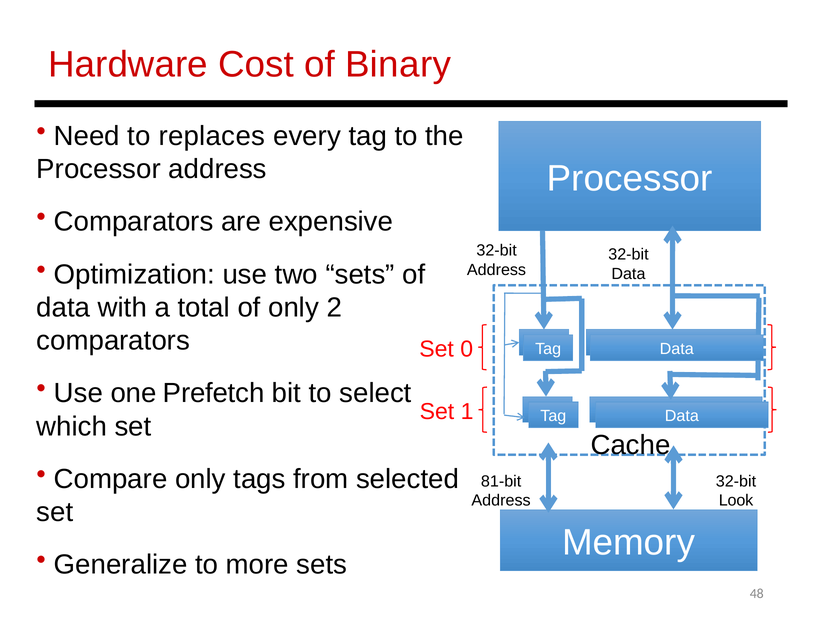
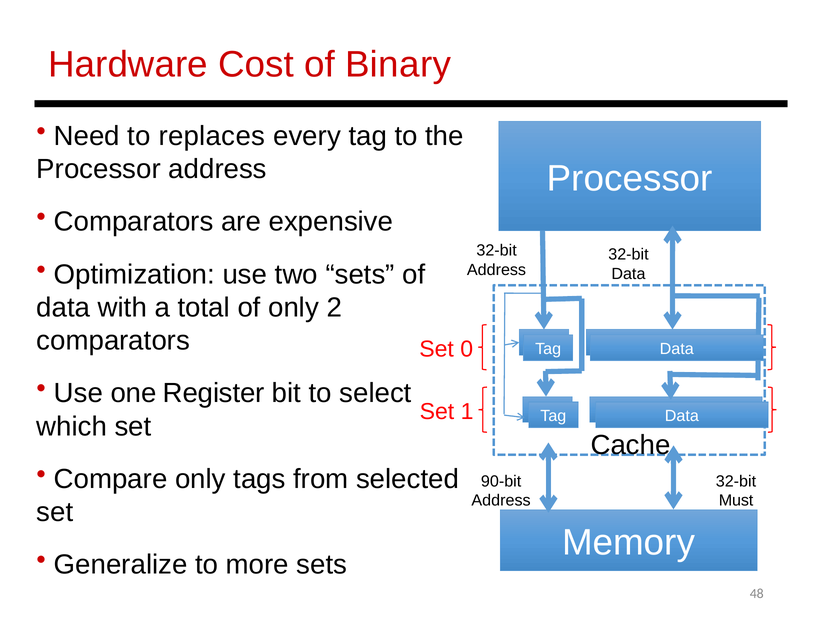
Prefetch: Prefetch -> Register
81-bit: 81-bit -> 90-bit
Look: Look -> Must
